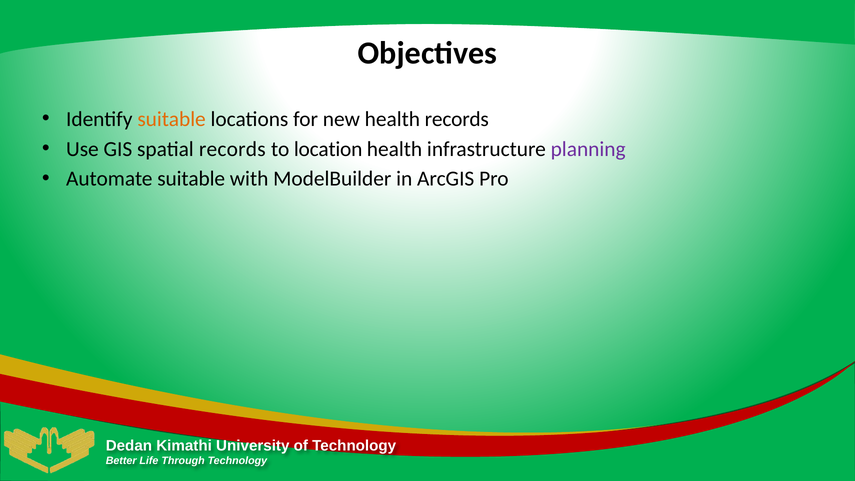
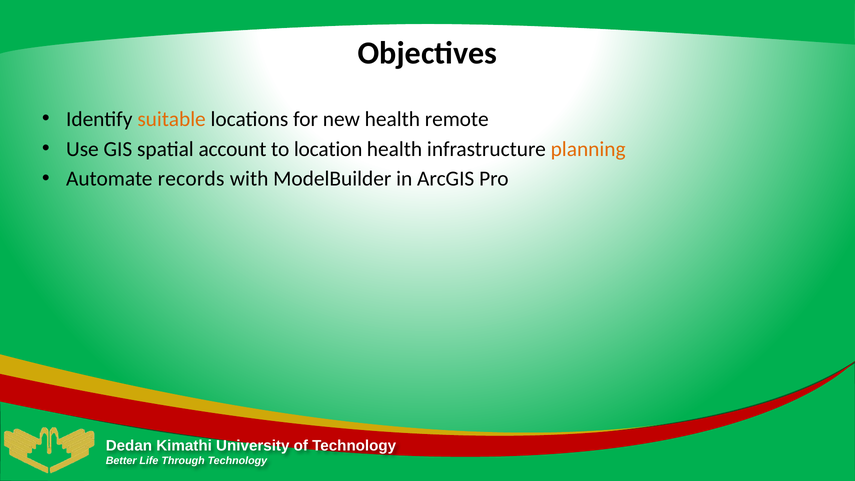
health records: records -> remote
spatial records: records -> account
planning colour: purple -> orange
Automate suitable: suitable -> records
